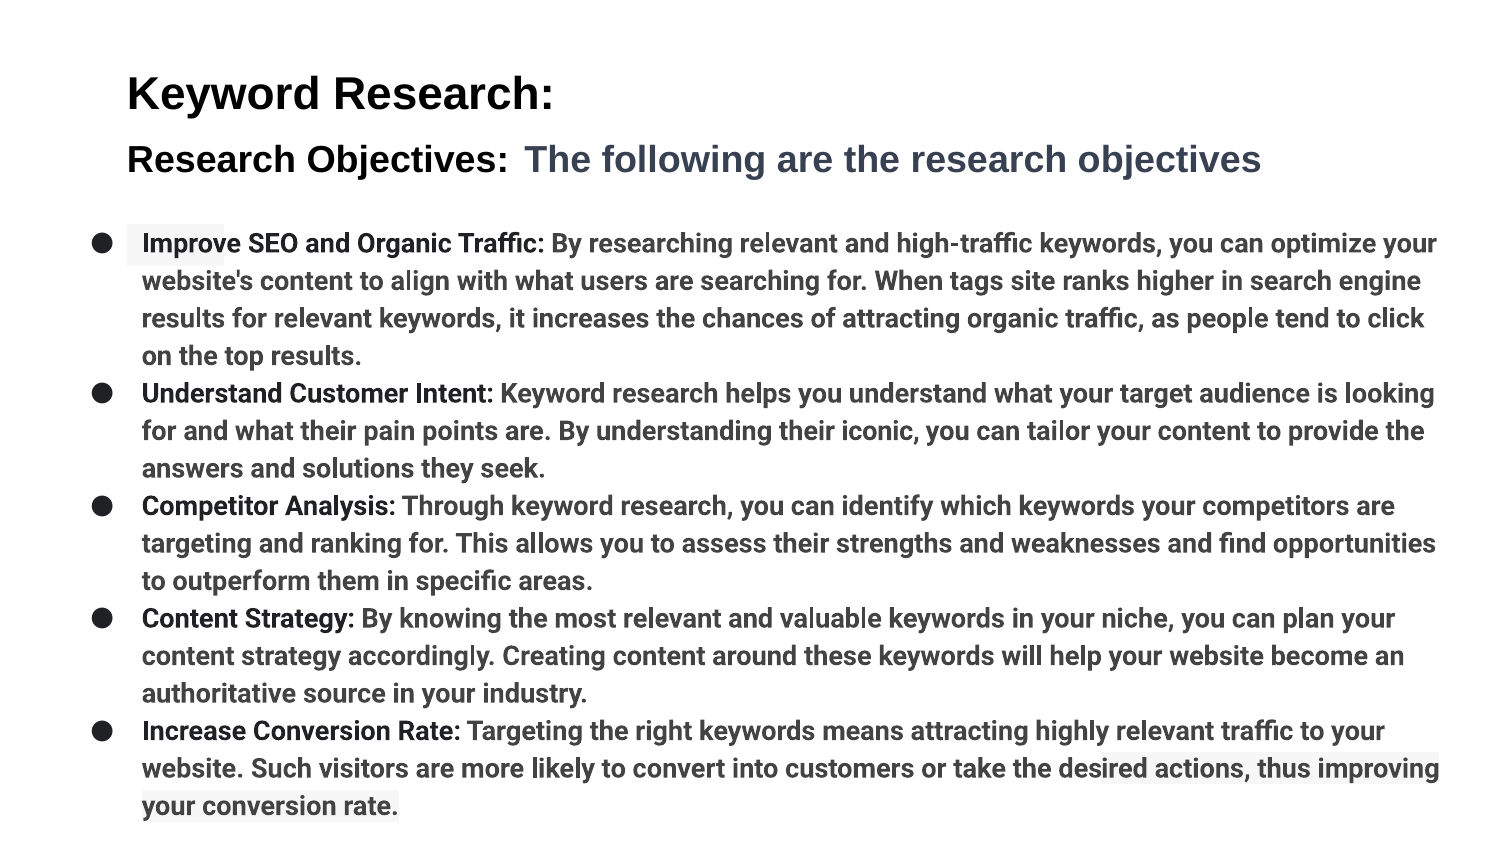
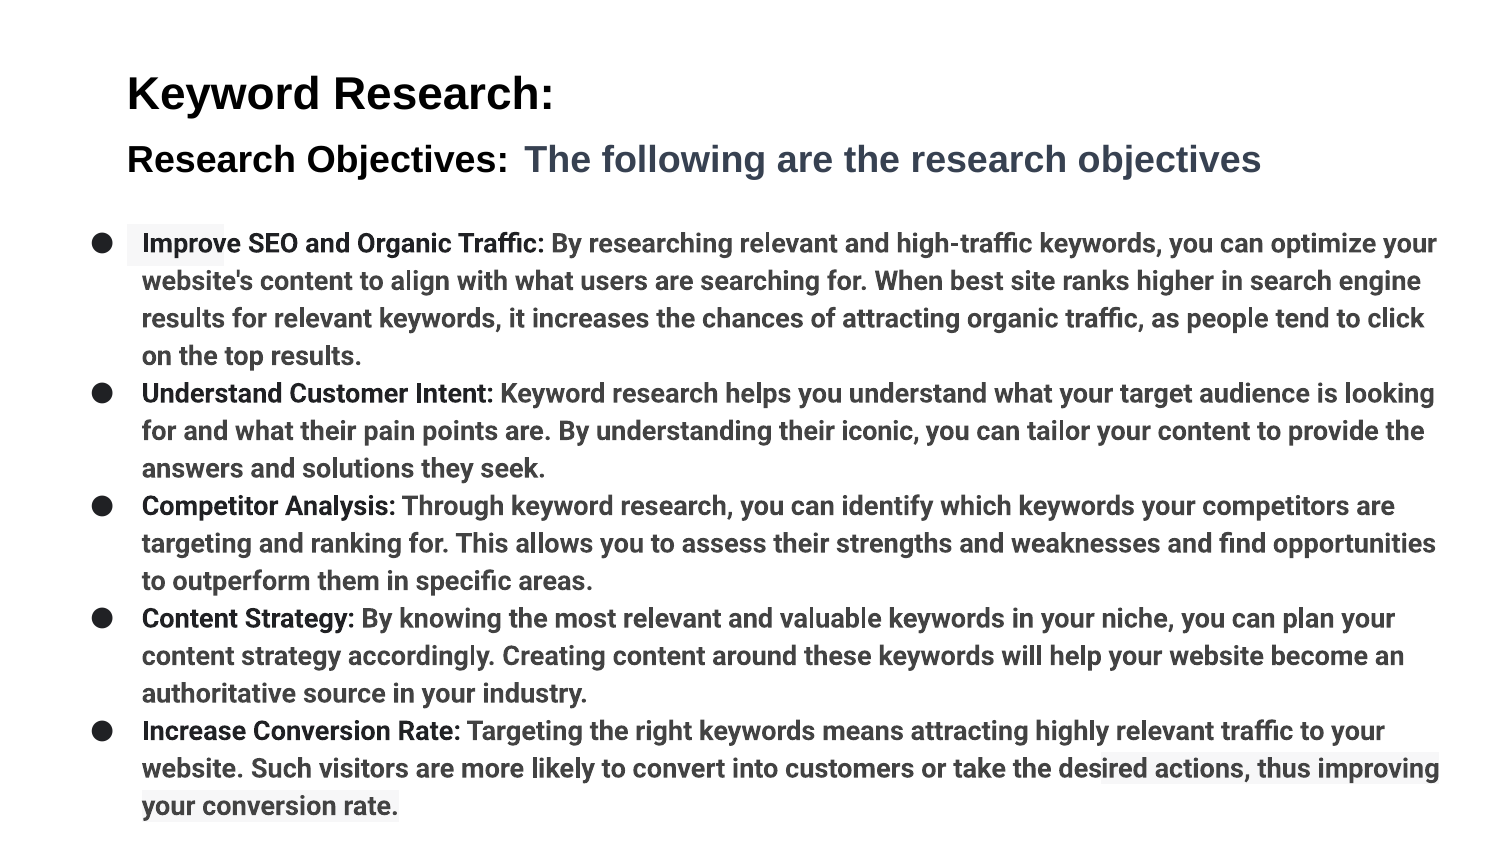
tags: tags -> best
